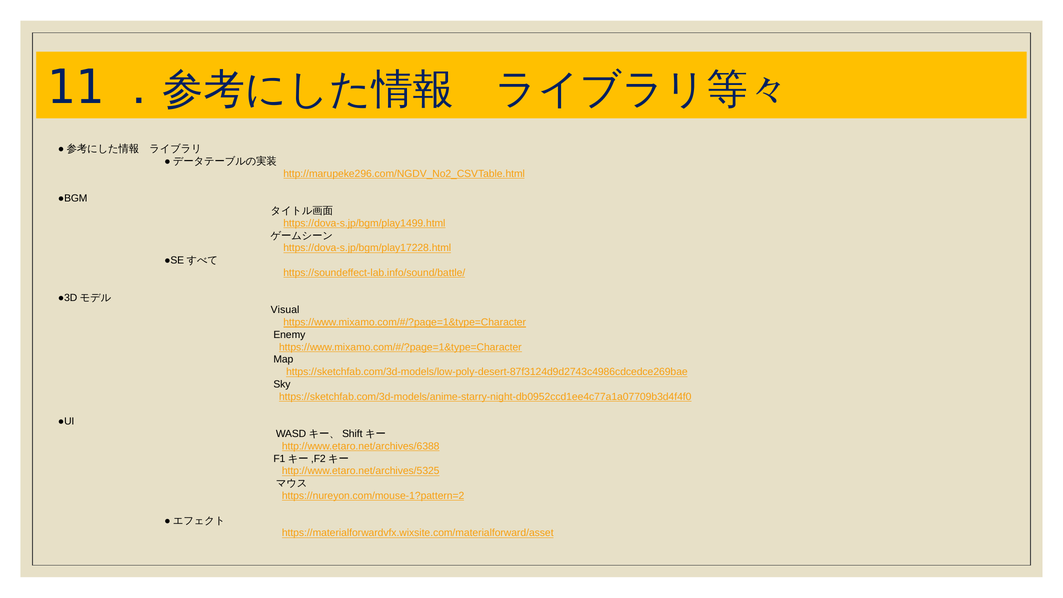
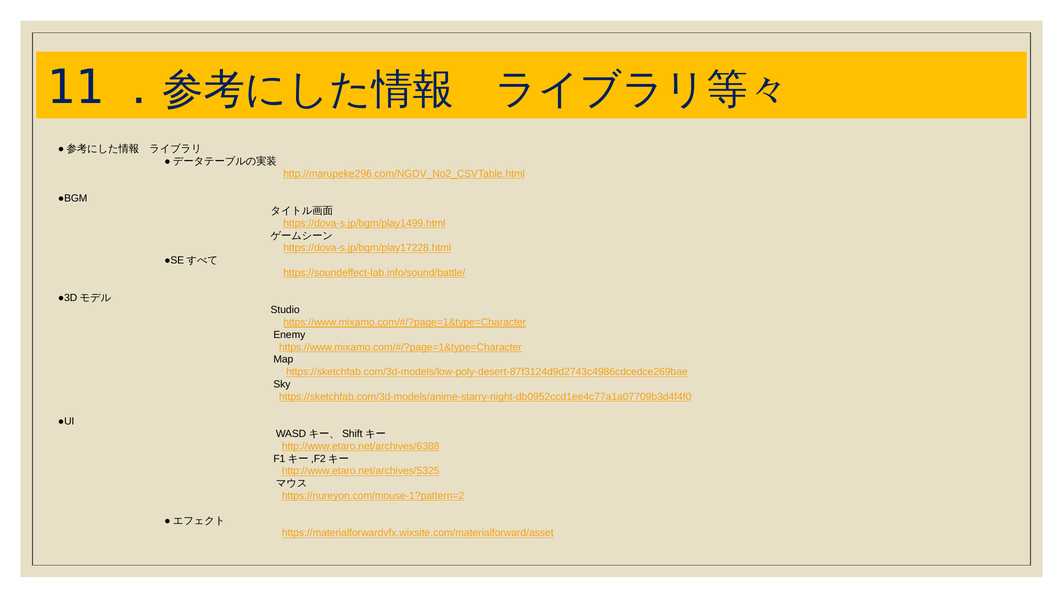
Visual: Visual -> Studio
